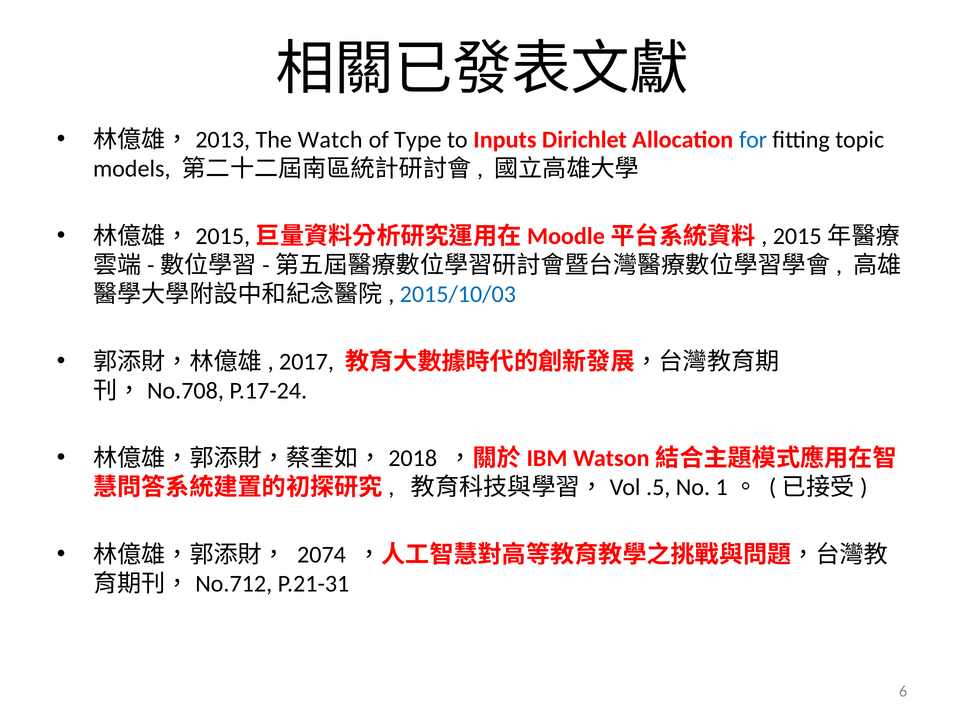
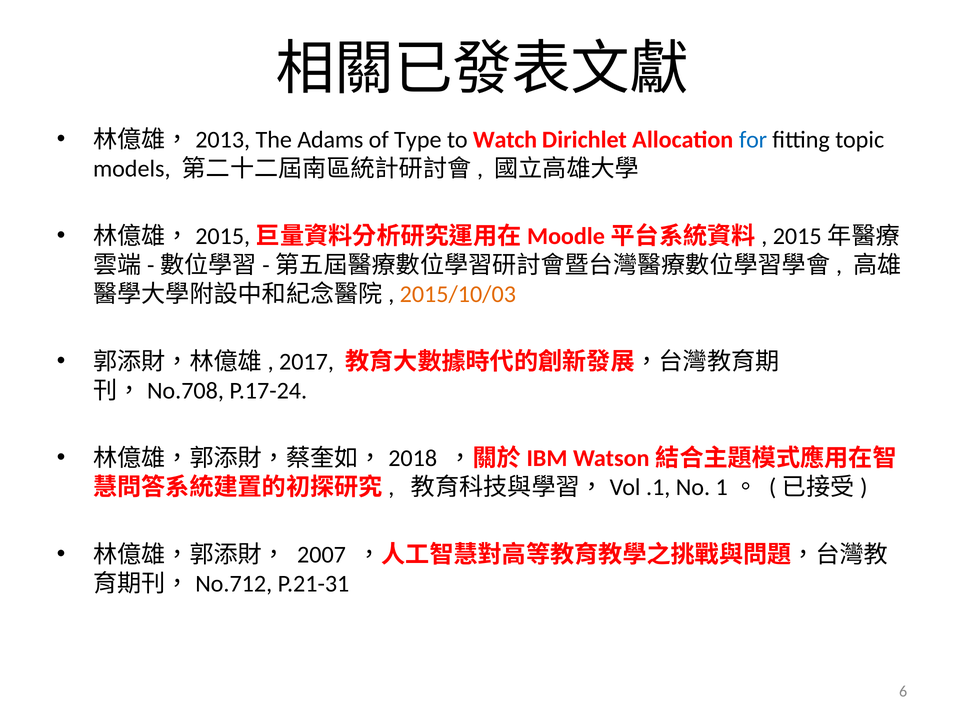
Watch: Watch -> Adams
Inputs: Inputs -> Watch
2015/10/03 colour: blue -> orange
.5: .5 -> .1
2074: 2074 -> 2007
